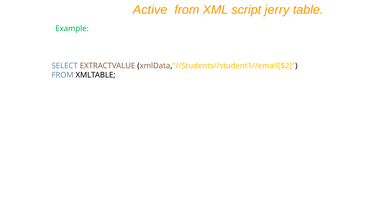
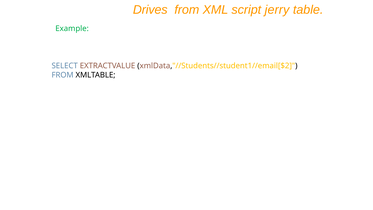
Active: Active -> Drives
